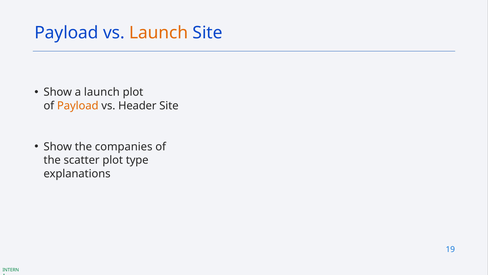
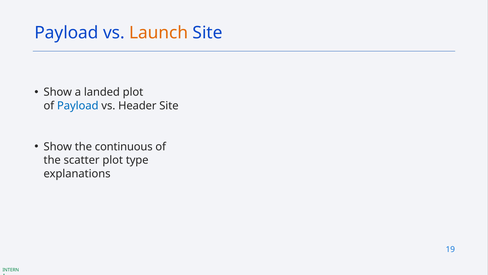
a launch: launch -> landed
Payload at (78, 106) colour: orange -> blue
companies: companies -> continuous
